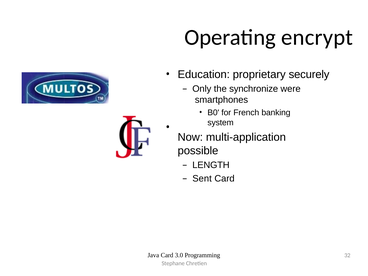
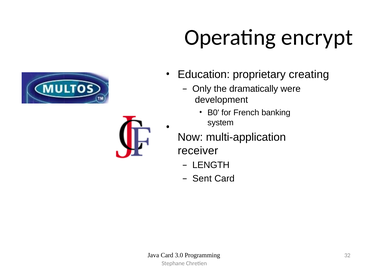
securely: securely -> creating
synchronize: synchronize -> dramatically
smartphones: smartphones -> development
possible: possible -> receiver
